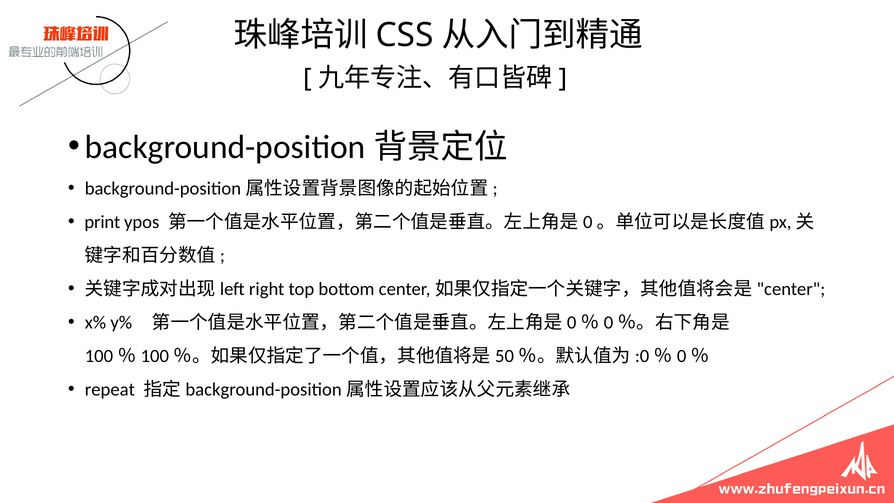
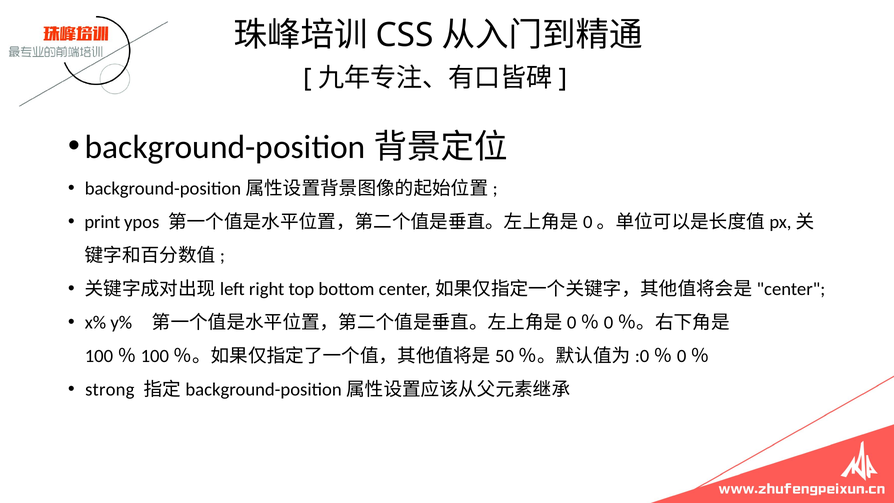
repeat: repeat -> strong
